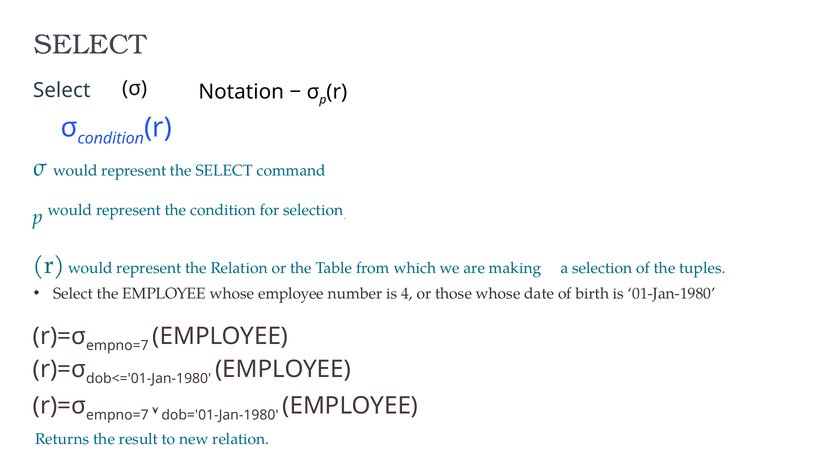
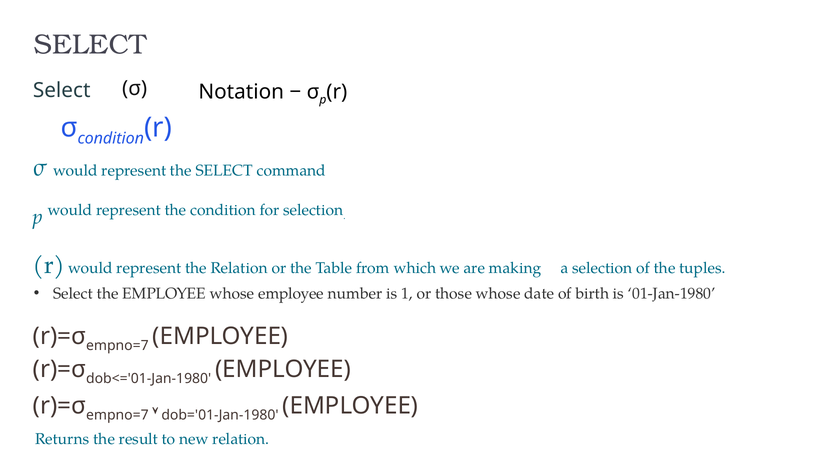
4: 4 -> 1
